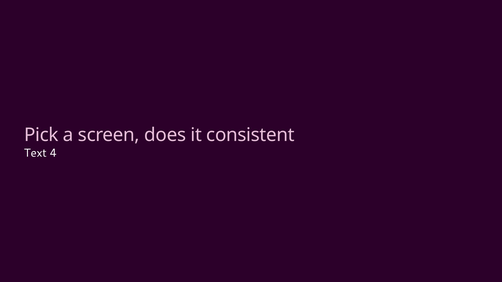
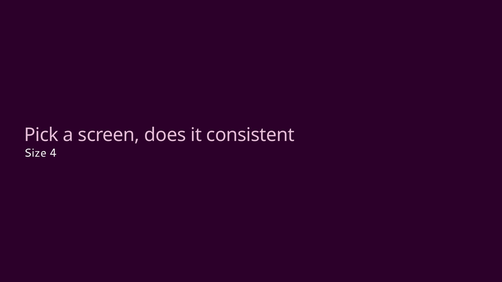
Text: Text -> Size
